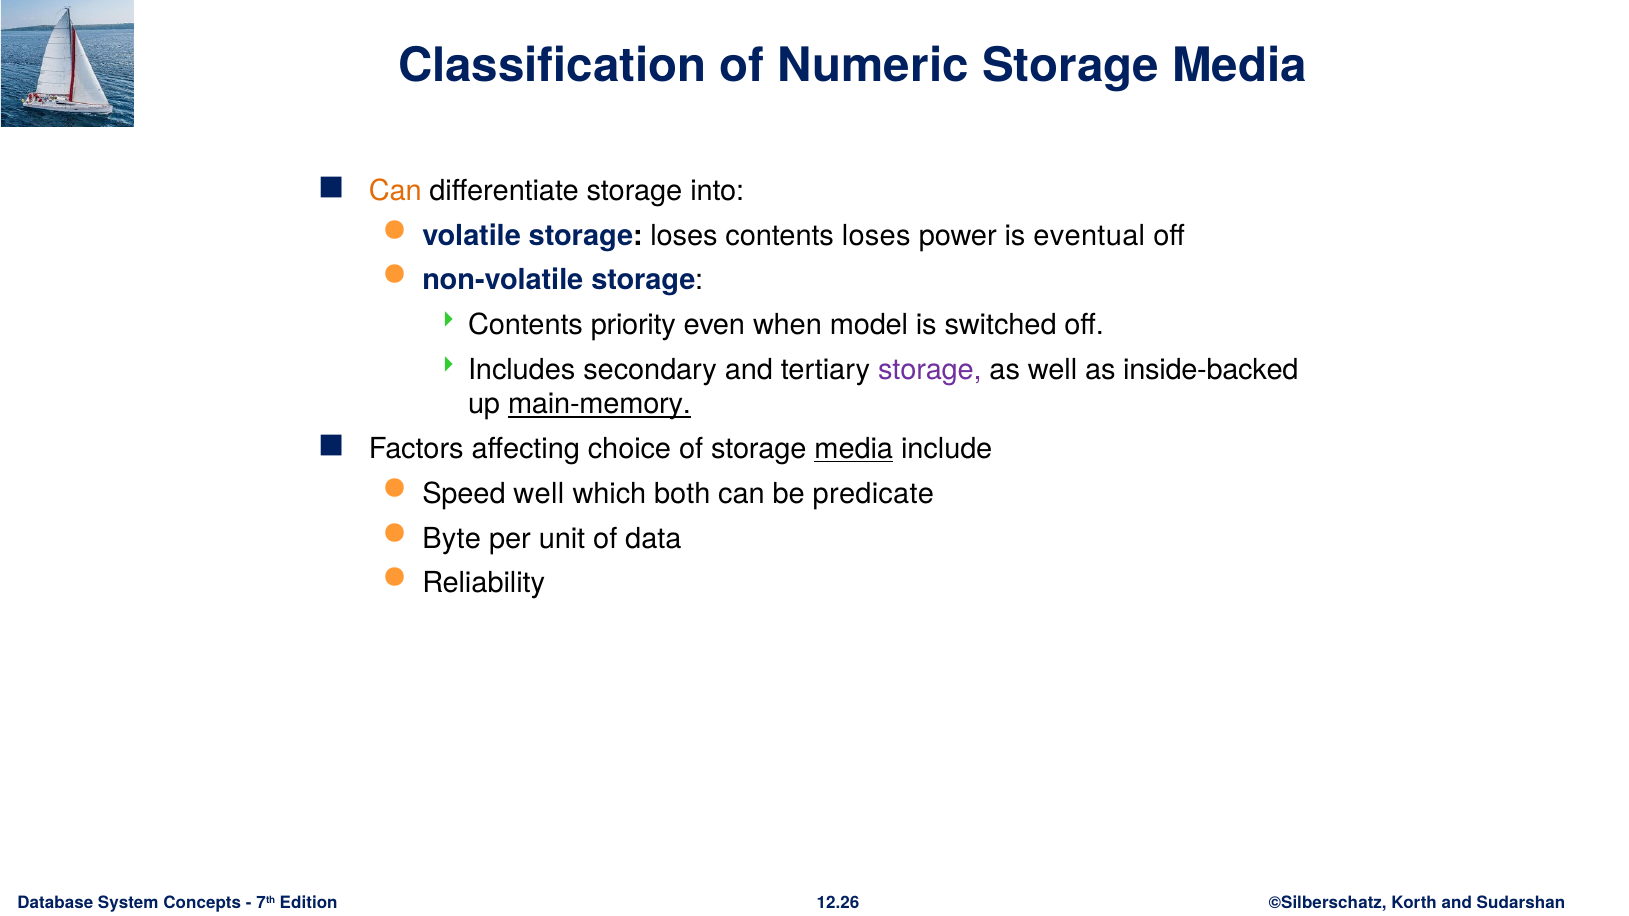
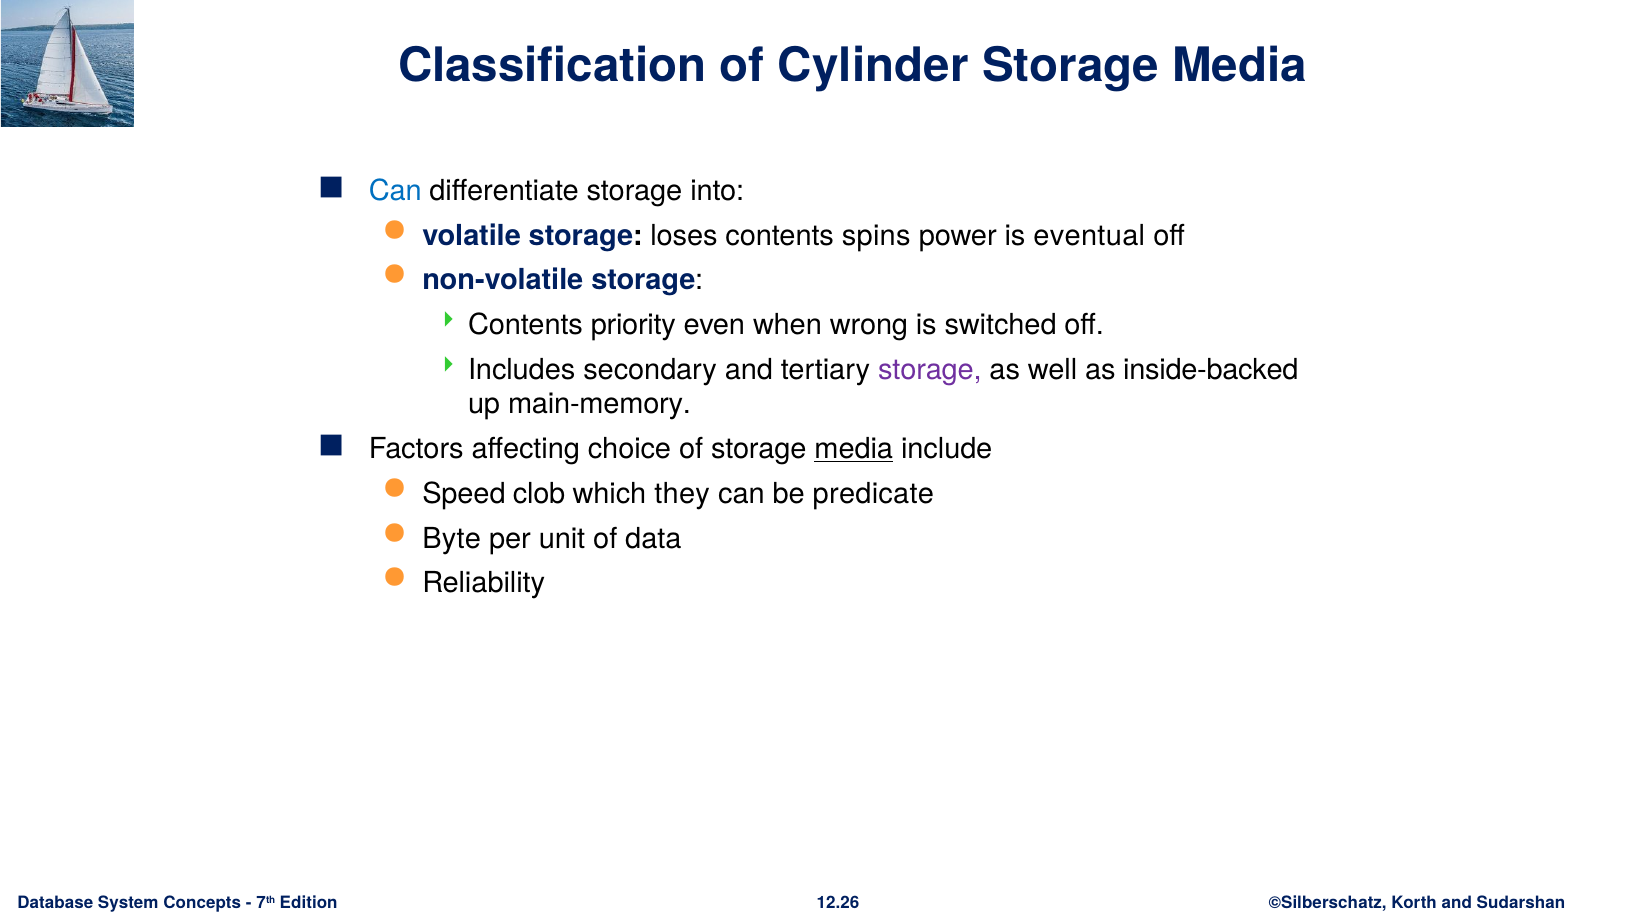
Numeric: Numeric -> Cylinder
Can at (395, 191) colour: orange -> blue
contents loses: loses -> spins
model: model -> wrong
main-memory underline: present -> none
Speed well: well -> clob
both: both -> they
